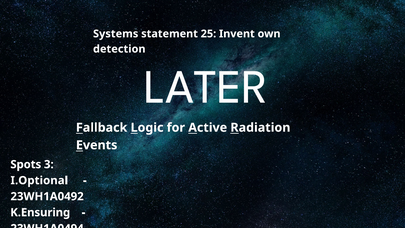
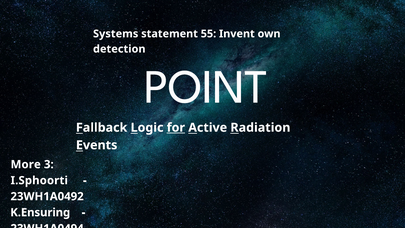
25: 25 -> 55
LATER: LATER -> POINT
for underline: none -> present
Spots: Spots -> More
I.Optional: I.Optional -> I.Sphoorti
